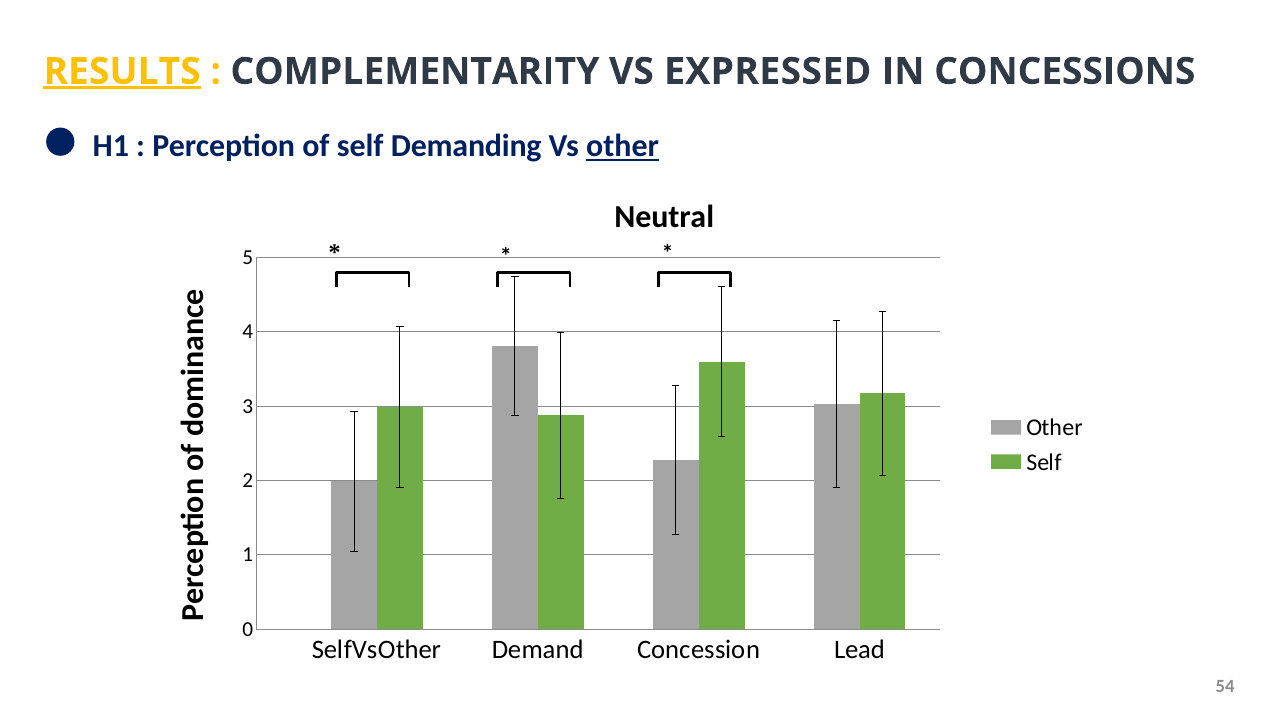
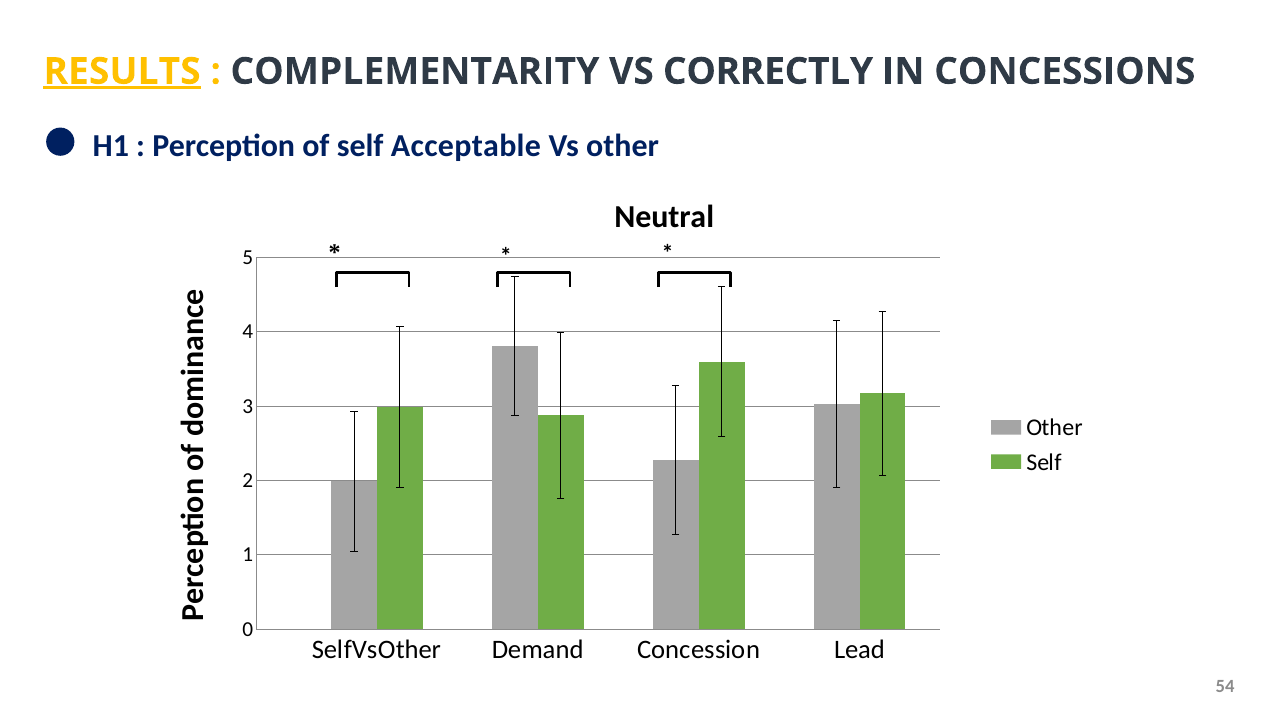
EXPRESSED: EXPRESSED -> CORRECTLY
Demanding: Demanding -> Acceptable
other at (623, 146) underline: present -> none
